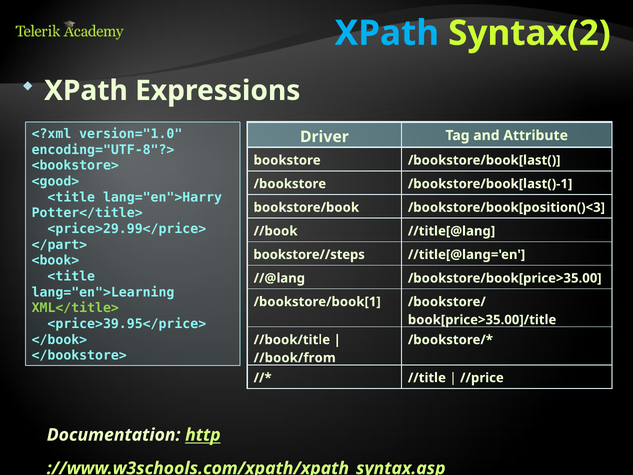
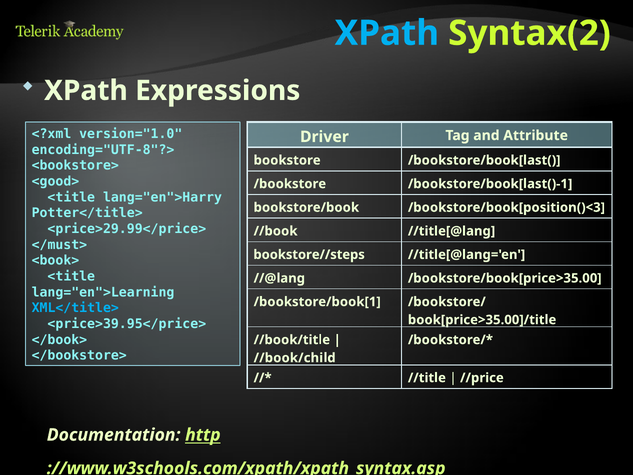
</part>: </part> -> </must>
XML</title> colour: light green -> light blue
//book/from: //book/from -> //book/child
